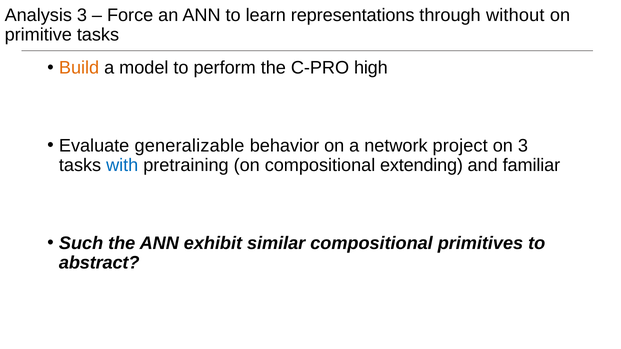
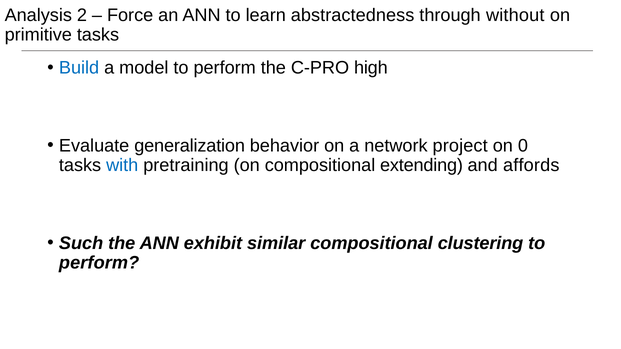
Analysis 3: 3 -> 2
representations: representations -> abstractedness
Build colour: orange -> blue
generalizable: generalizable -> generalization
on 3: 3 -> 0
familiar: familiar -> affords
primitives: primitives -> clustering
abstract at (99, 263): abstract -> perform
